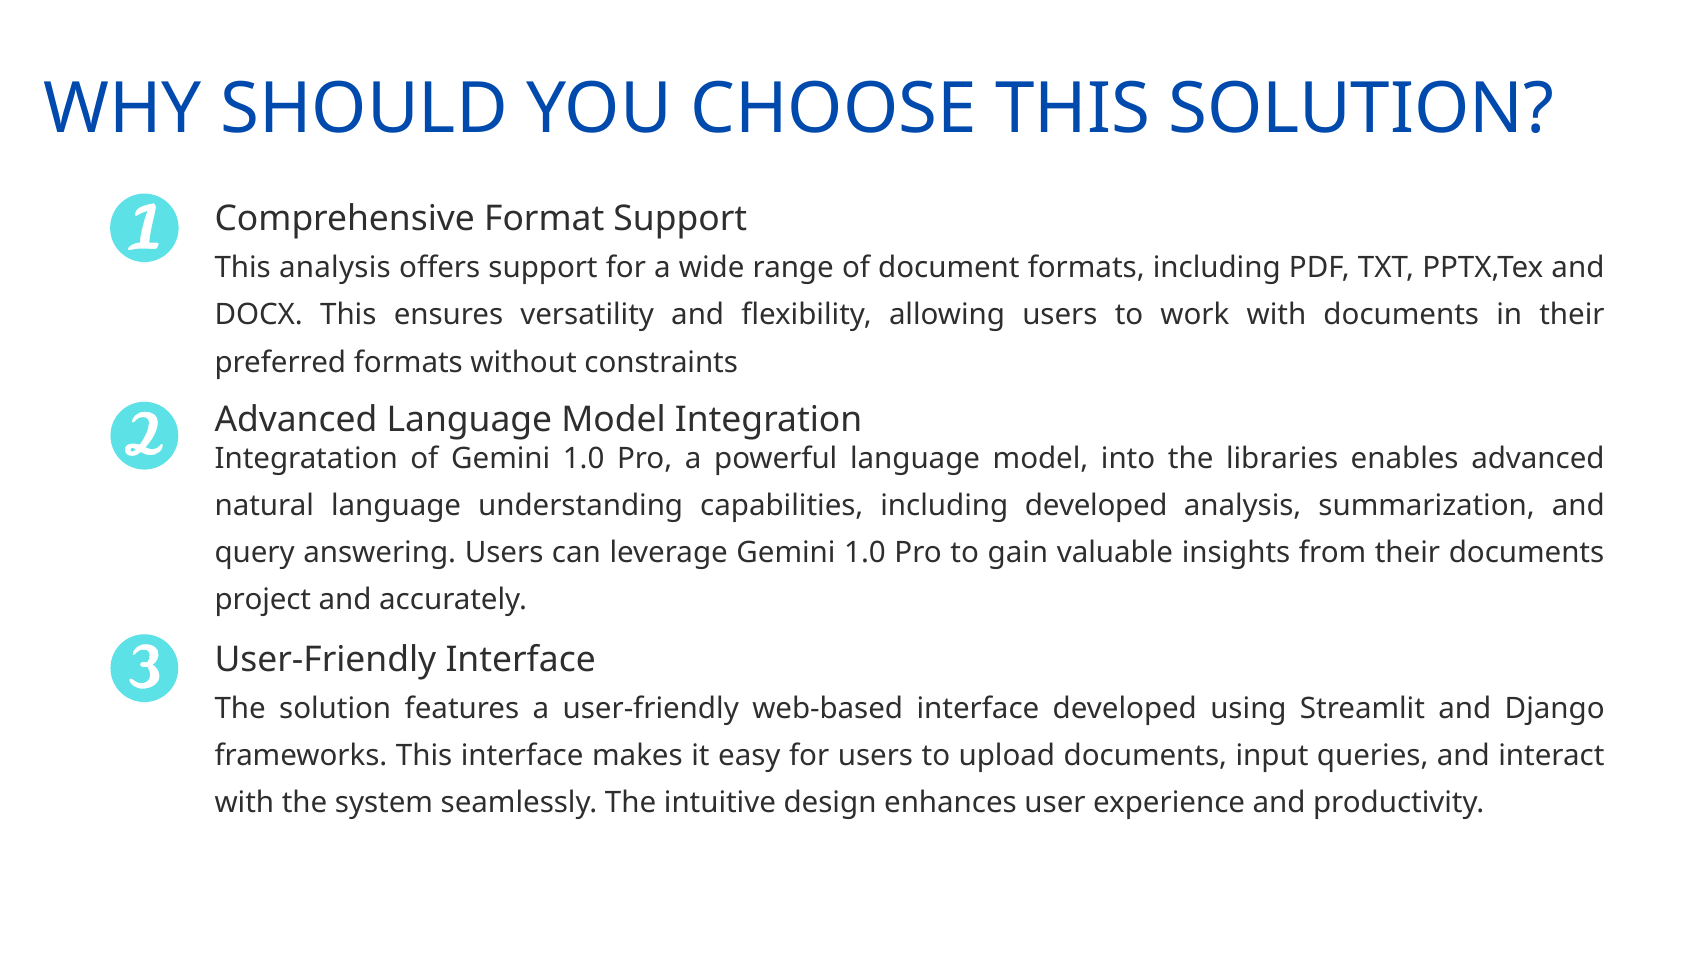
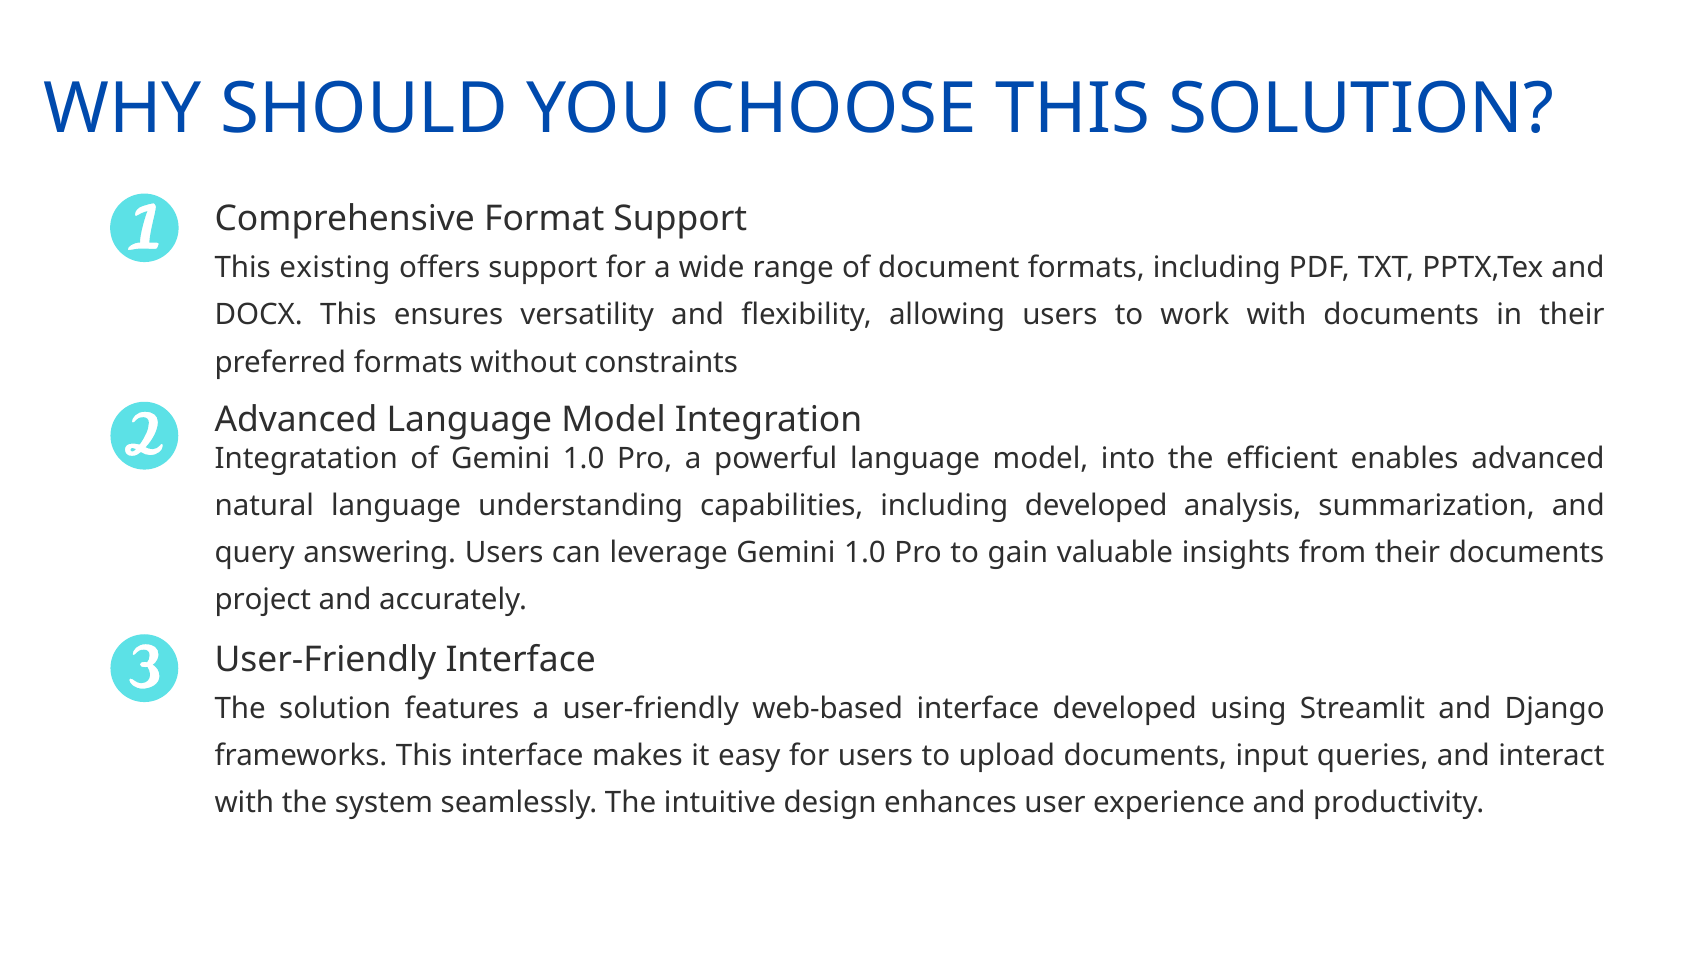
This analysis: analysis -> existing
libraries: libraries -> efficient
